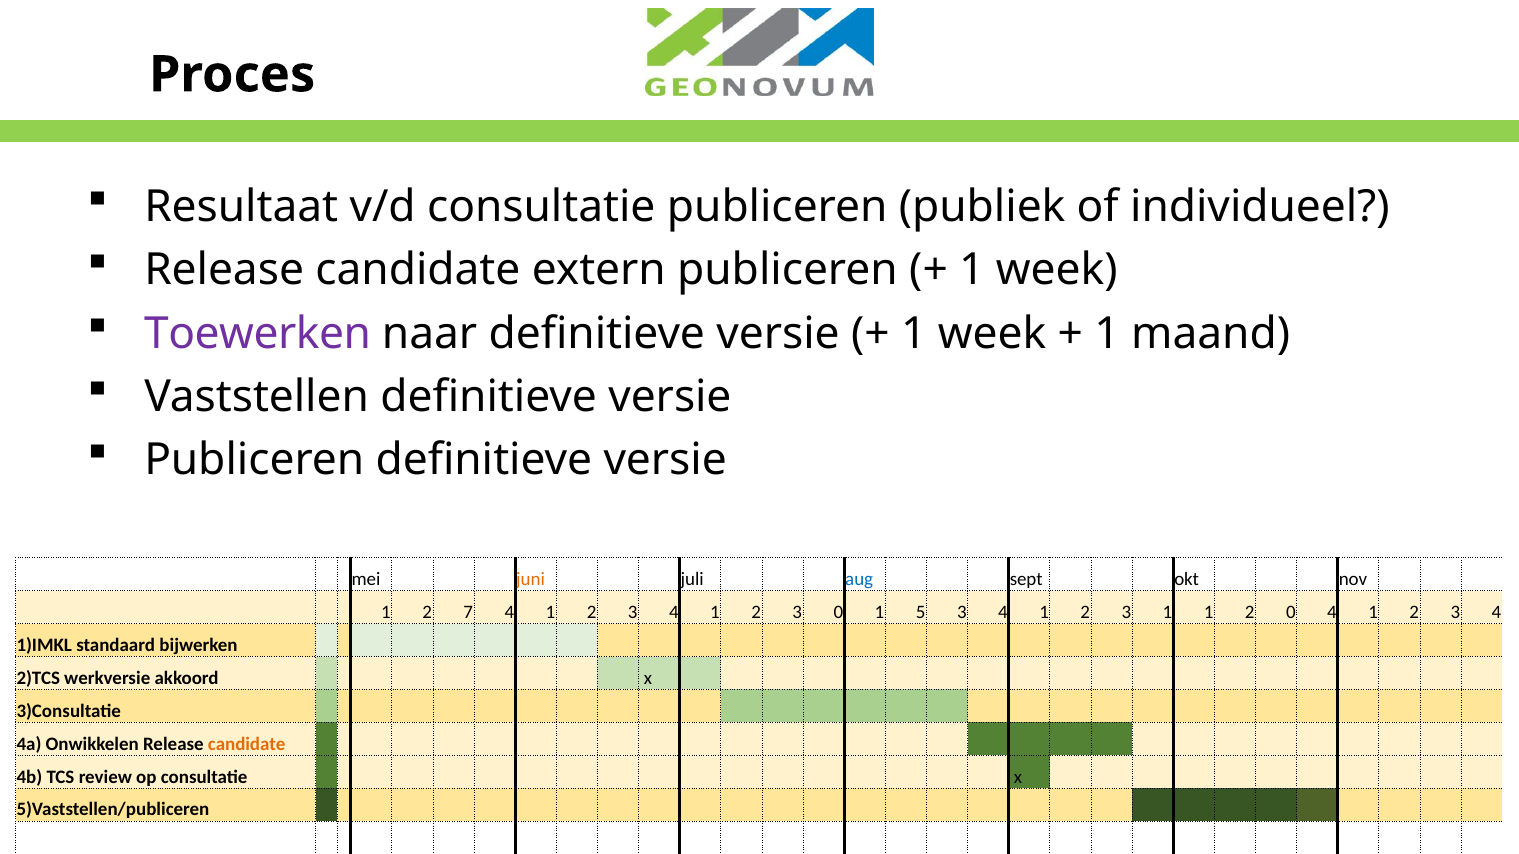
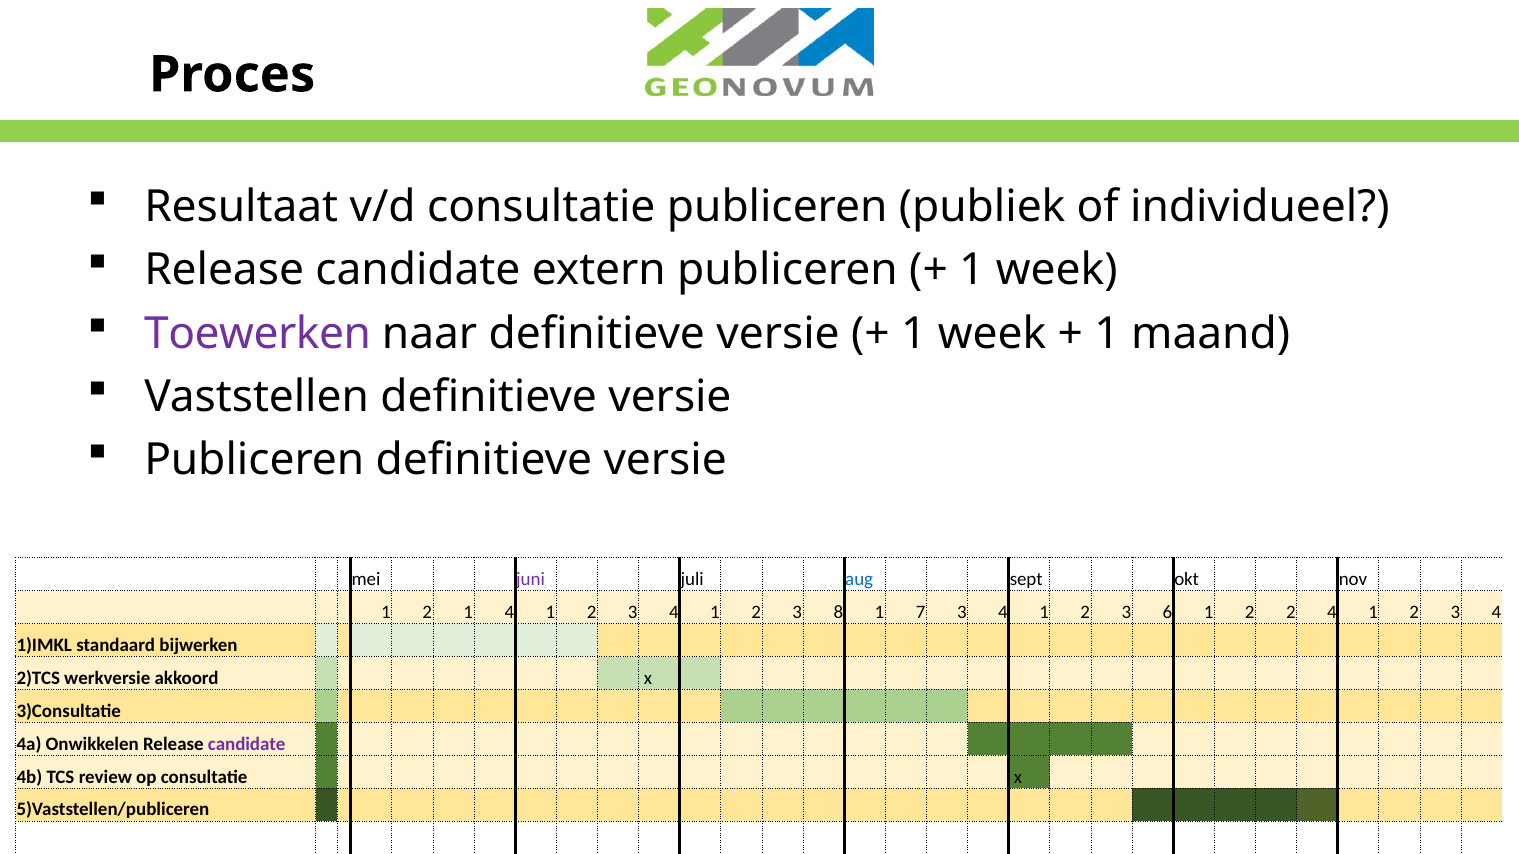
juni colour: orange -> purple
2 7: 7 -> 1
3 0: 0 -> 8
5: 5 -> 7
3 1: 1 -> 6
2 0: 0 -> 2
candidate at (247, 744) colour: orange -> purple
